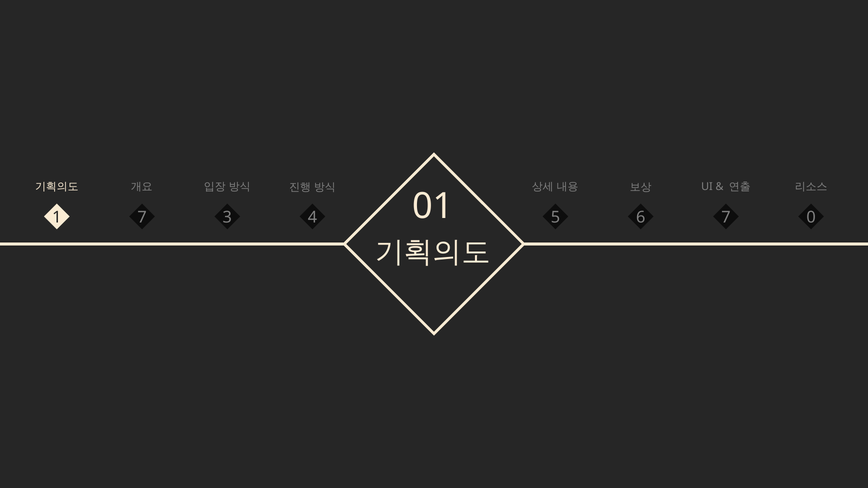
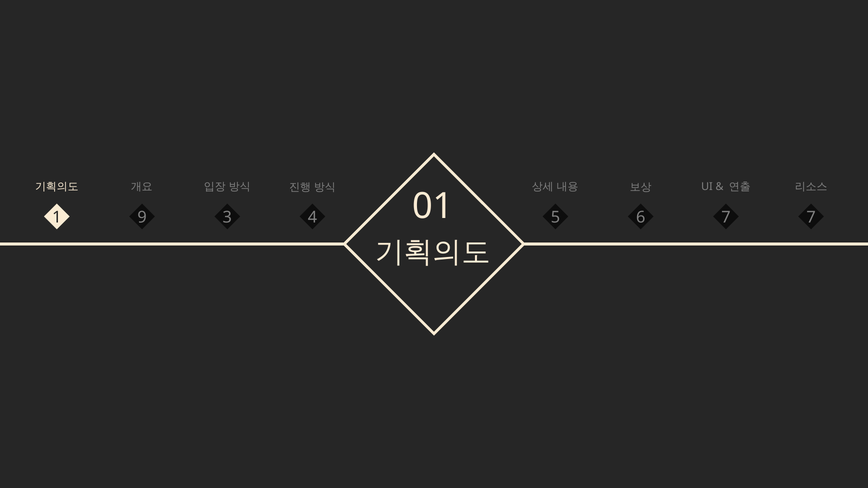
1 7: 7 -> 9
4 0: 0 -> 7
